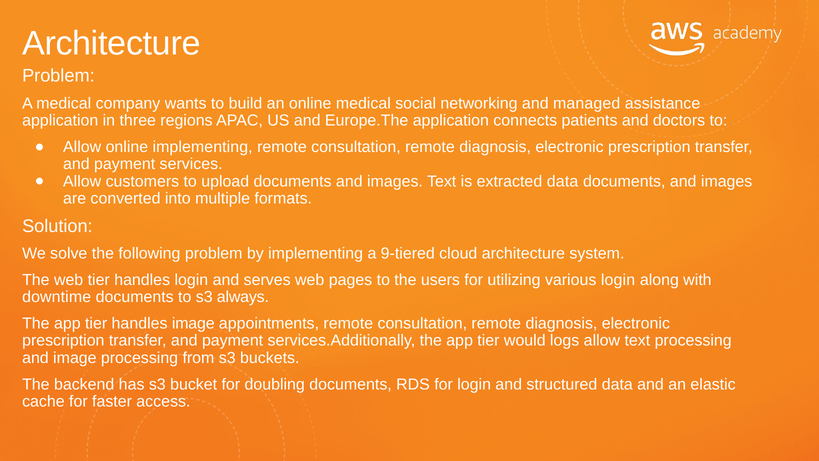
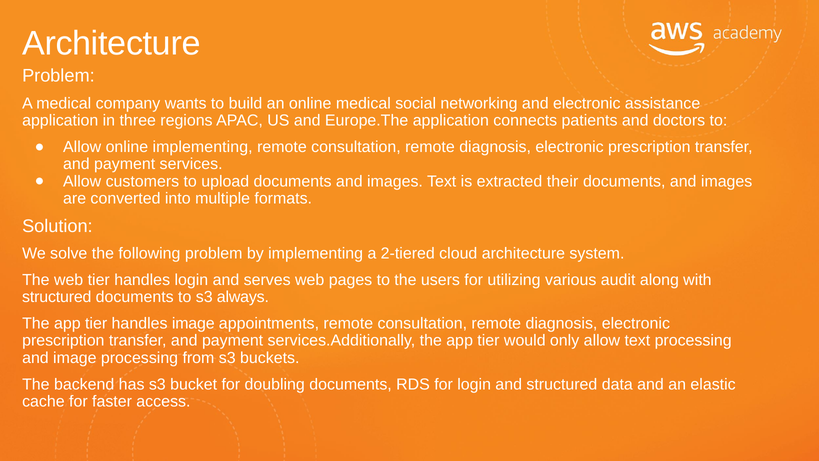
and managed: managed -> electronic
extracted data: data -> their
9-tiered: 9-tiered -> 2-tiered
various login: login -> audit
downtime at (57, 297): downtime -> structured
logs: logs -> only
